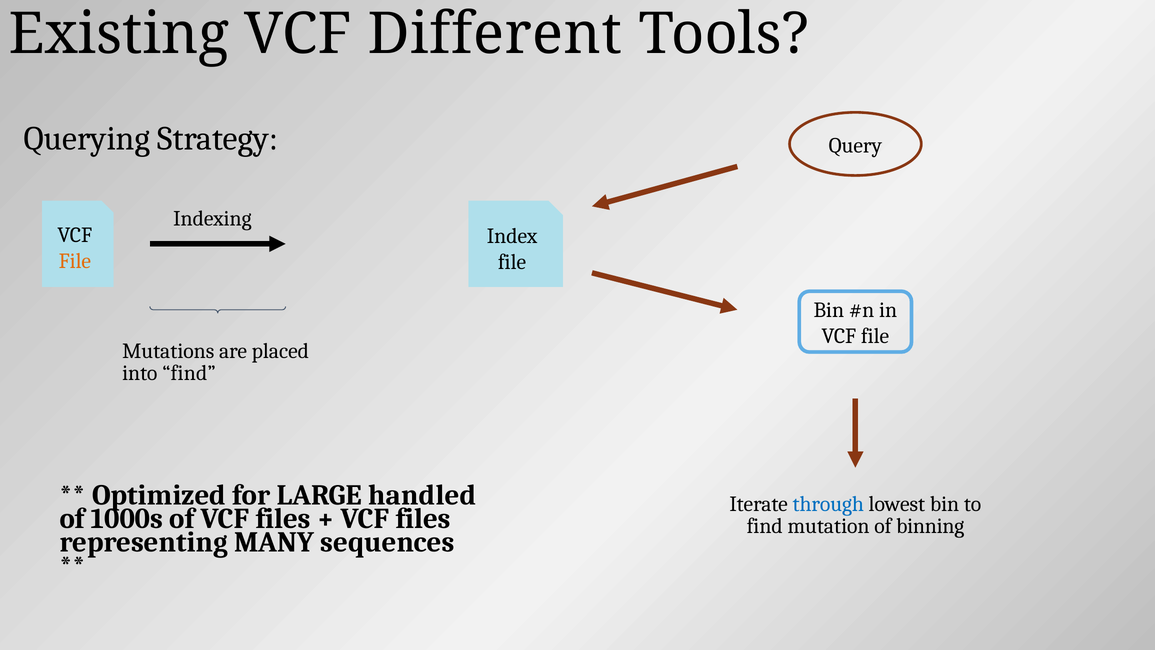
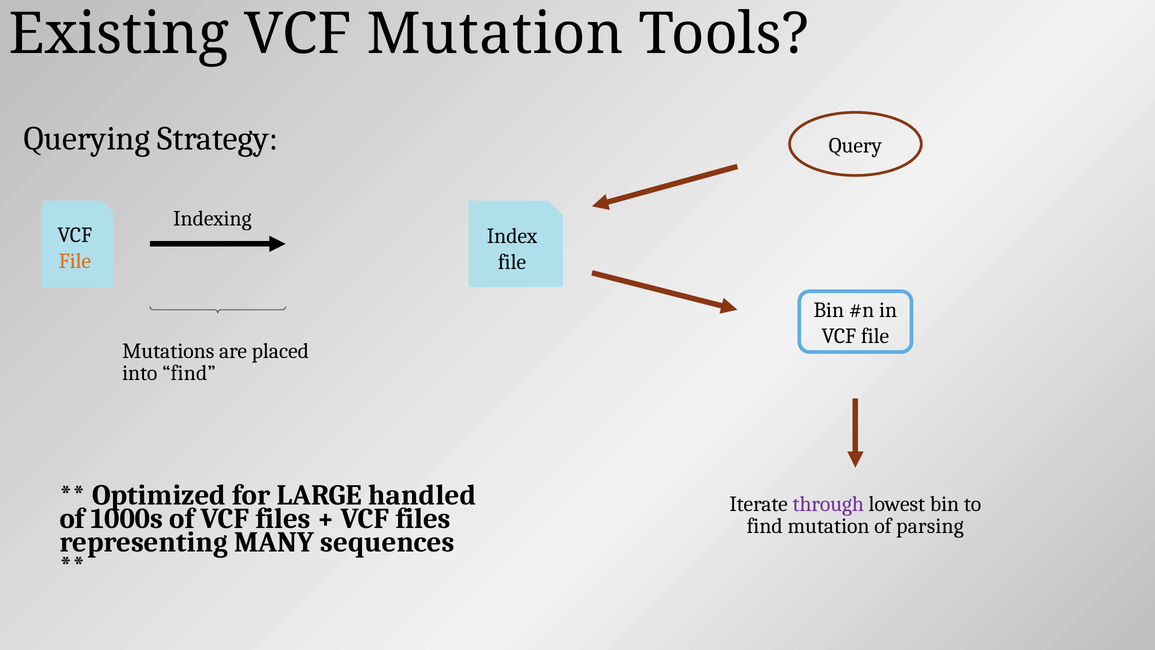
VCF Different: Different -> Mutation
through colour: blue -> purple
binning: binning -> parsing
